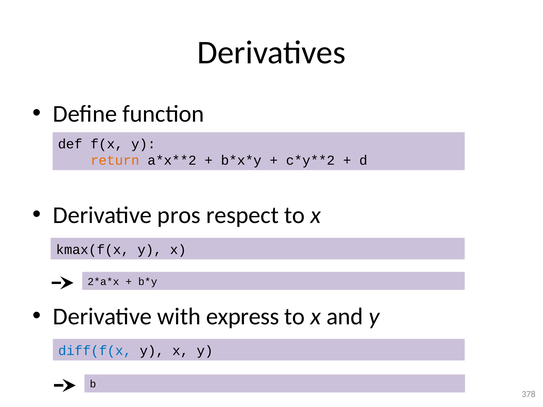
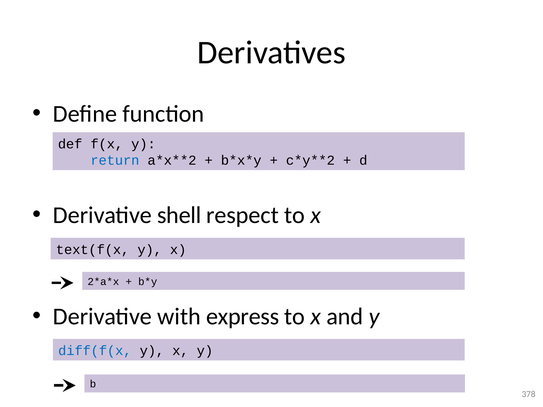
return colour: orange -> blue
pros: pros -> shell
kmax(f(x: kmax(f(x -> text(f(x
